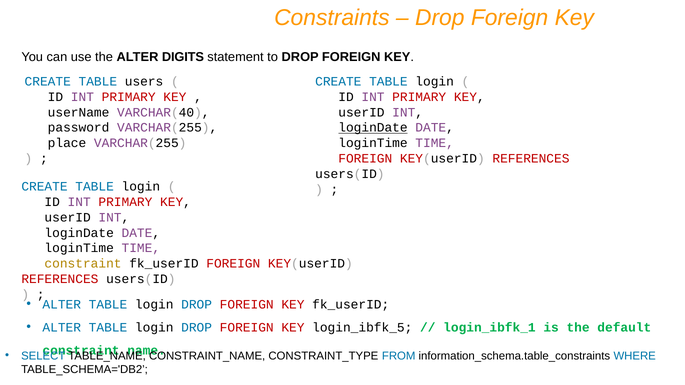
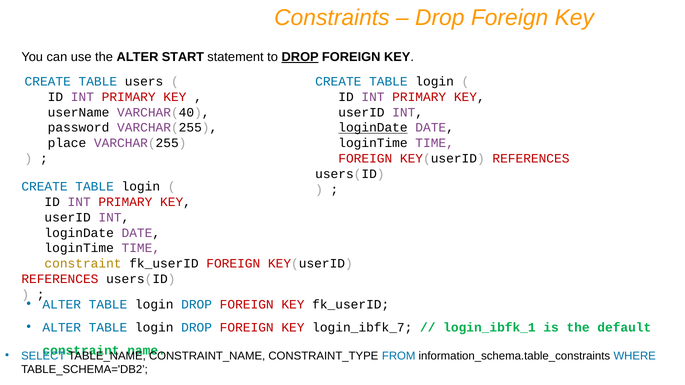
DIGITS: DIGITS -> START
DROP at (300, 57) underline: none -> present
login_ibfk_5: login_ibfk_5 -> login_ibfk_7
